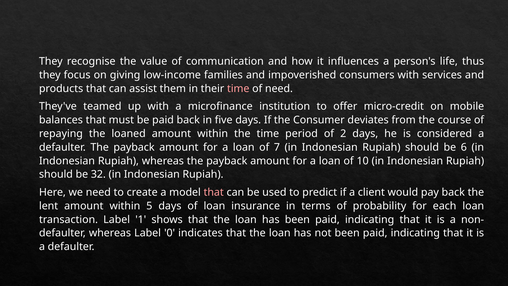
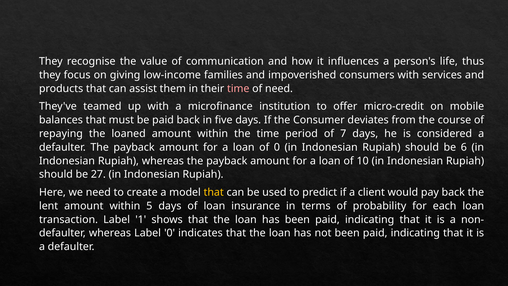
2: 2 -> 7
of 7: 7 -> 0
32: 32 -> 27
that at (214, 192) colour: pink -> yellow
